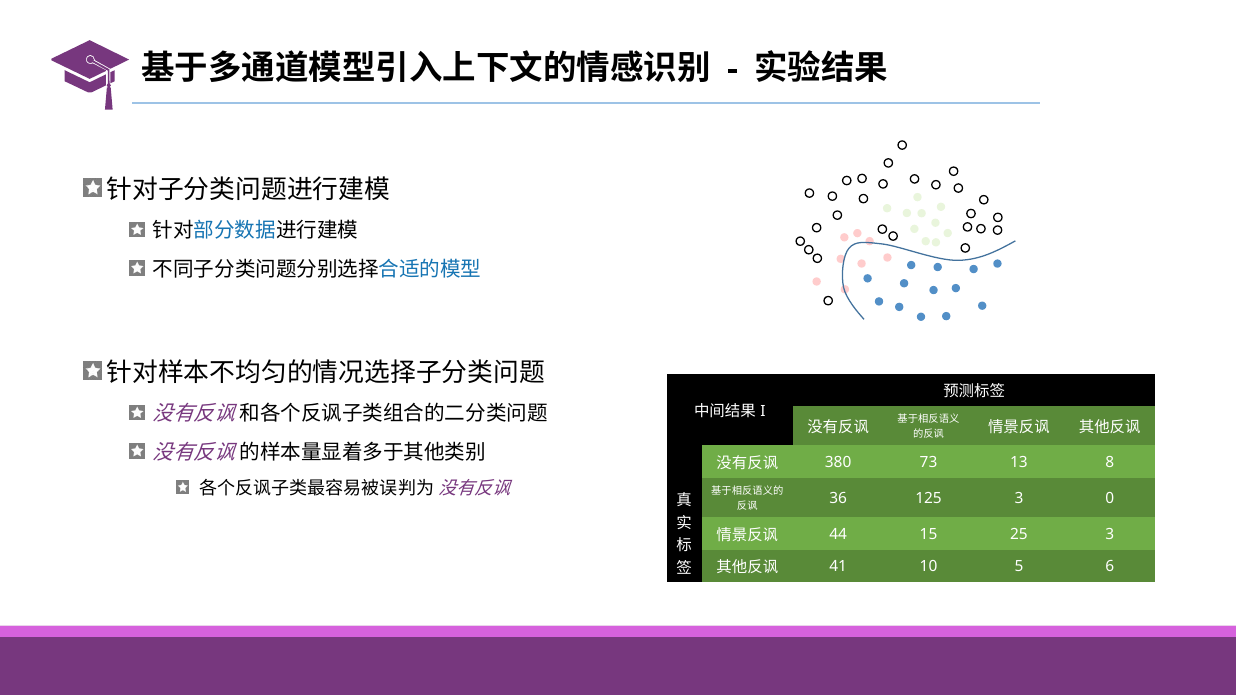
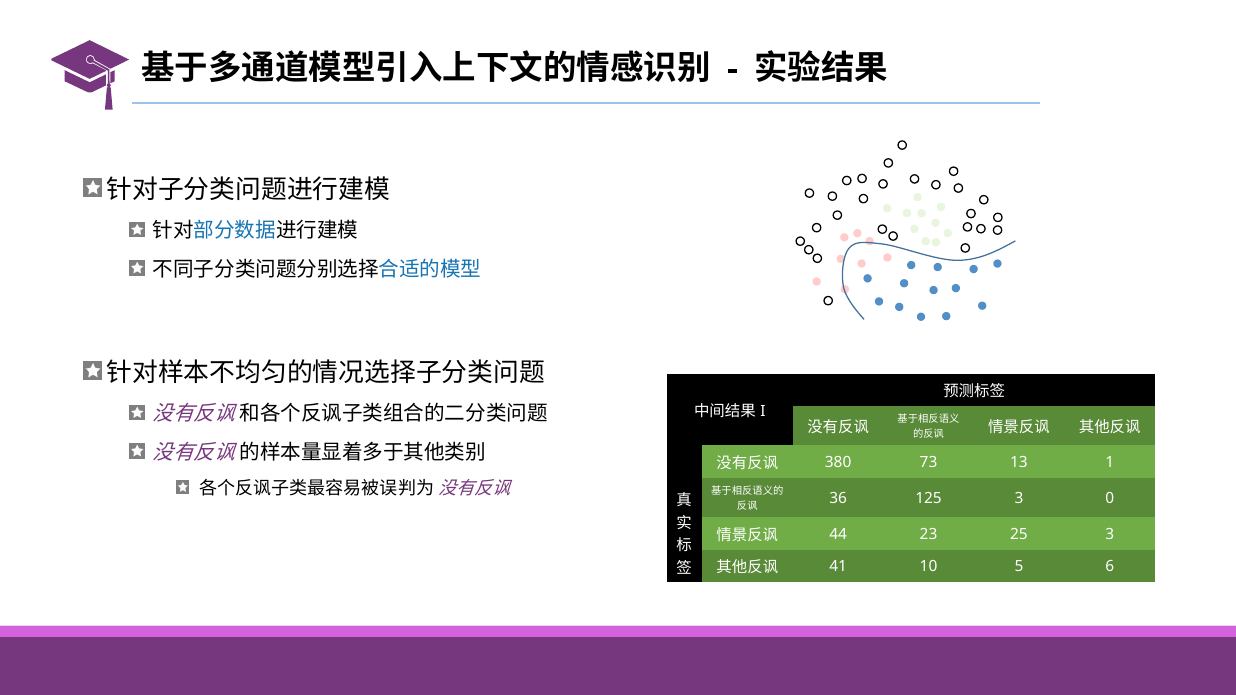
8: 8 -> 1
15: 15 -> 23
